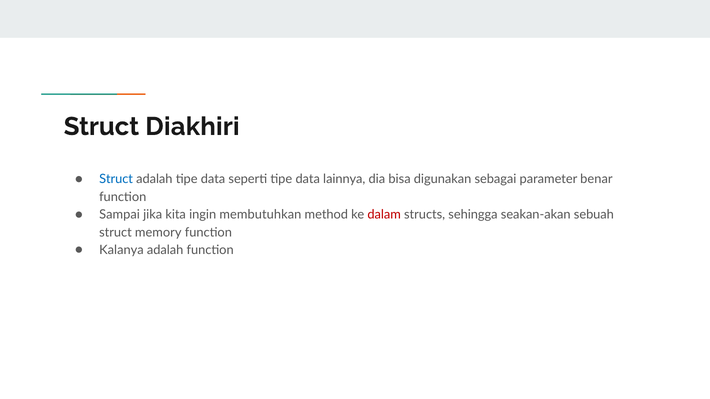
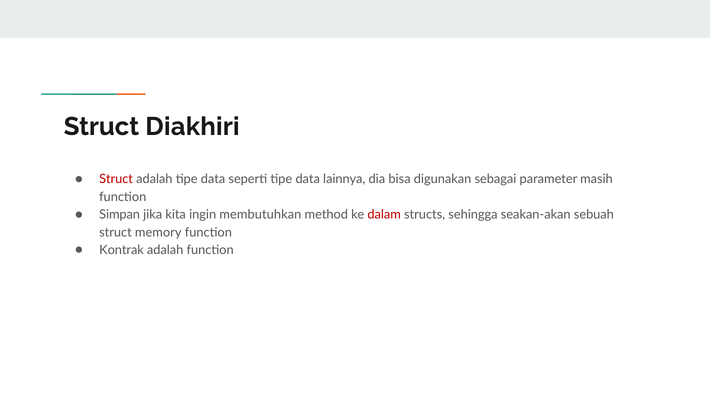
Struct at (116, 179) colour: blue -> red
benar: benar -> masih
Sampai: Sampai -> Simpan
Kalanya: Kalanya -> Kontrak
